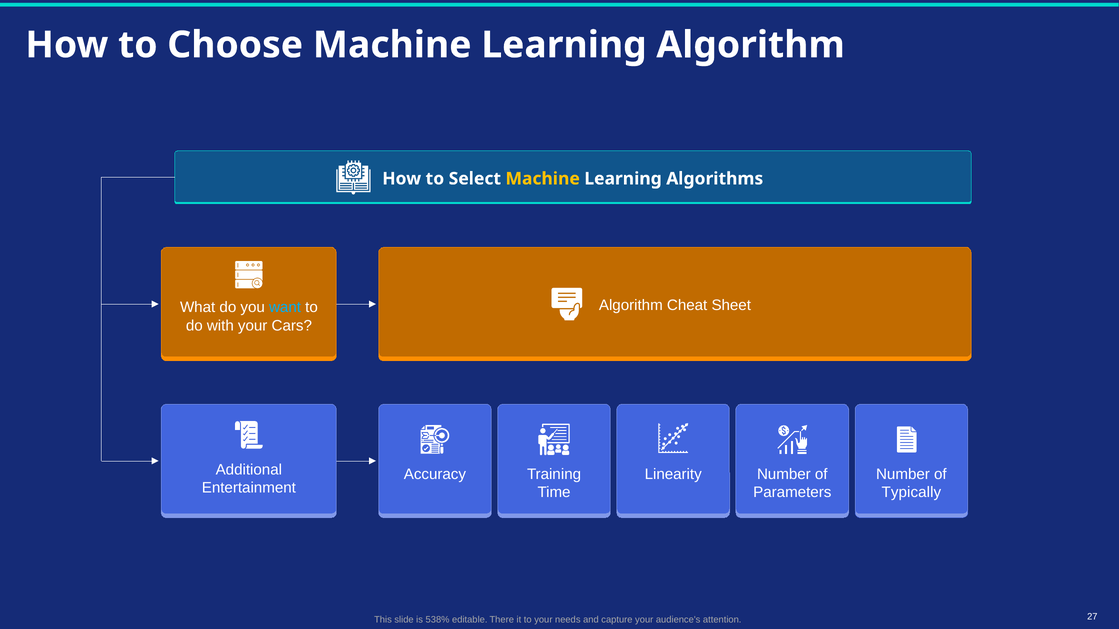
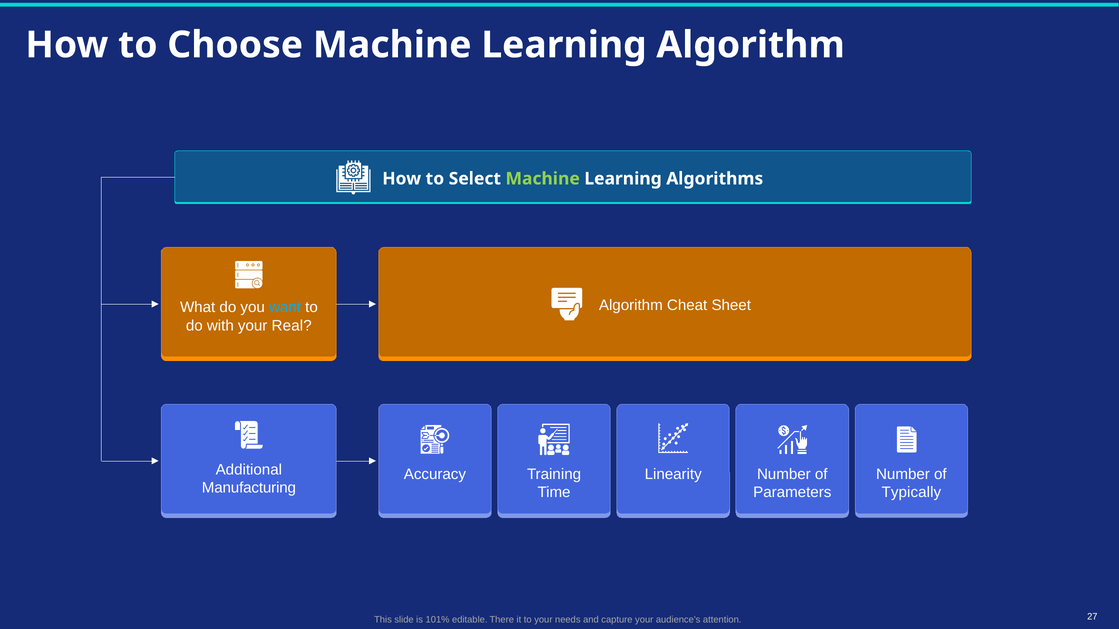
Machine at (543, 179) colour: yellow -> light green
Cars: Cars -> Real
Entertainment: Entertainment -> Manufacturing
538%: 538% -> 101%
